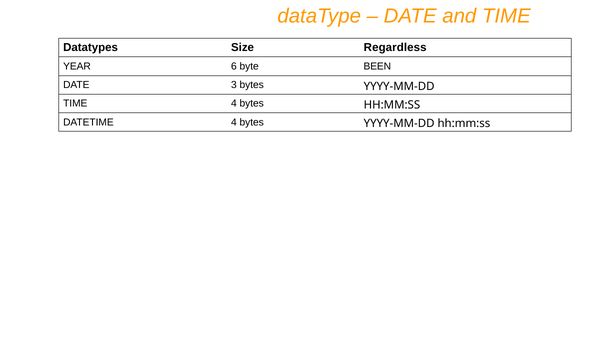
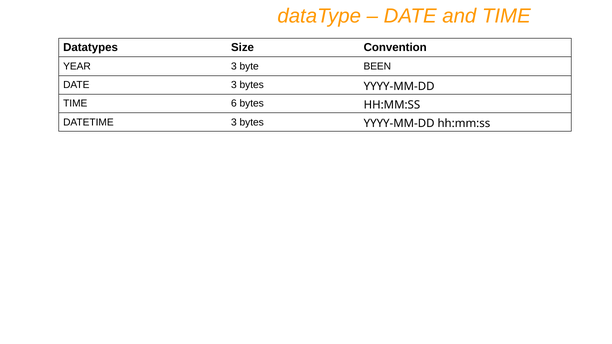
Regardless: Regardless -> Convention
YEAR 6: 6 -> 3
TIME 4: 4 -> 6
DATETIME 4: 4 -> 3
